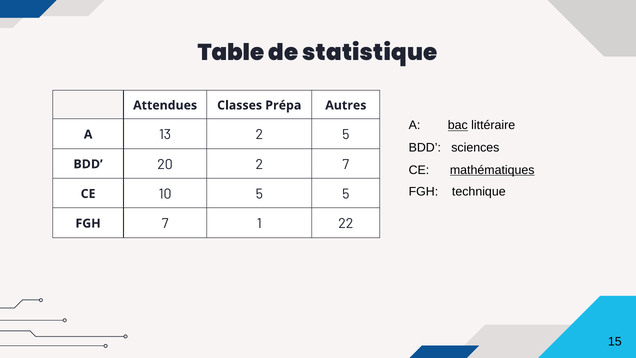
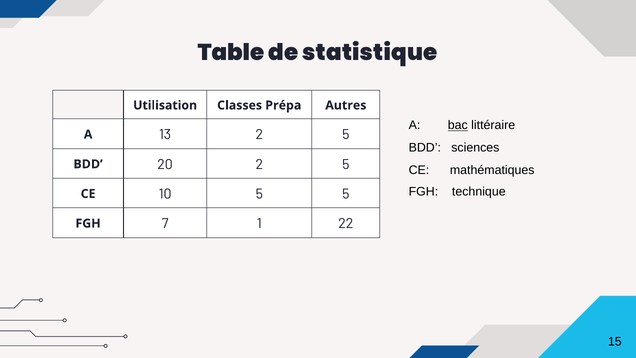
Attendues: Attendues -> Utilisation
20 2 7: 7 -> 5
mathématiques underline: present -> none
